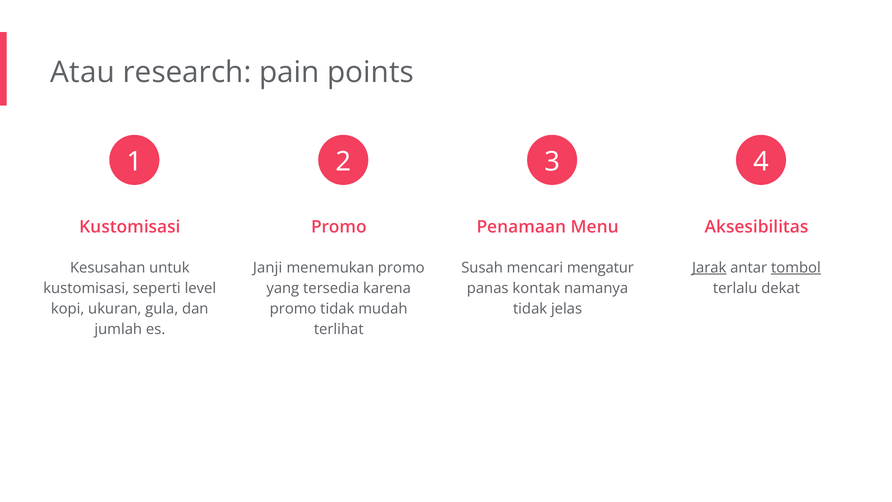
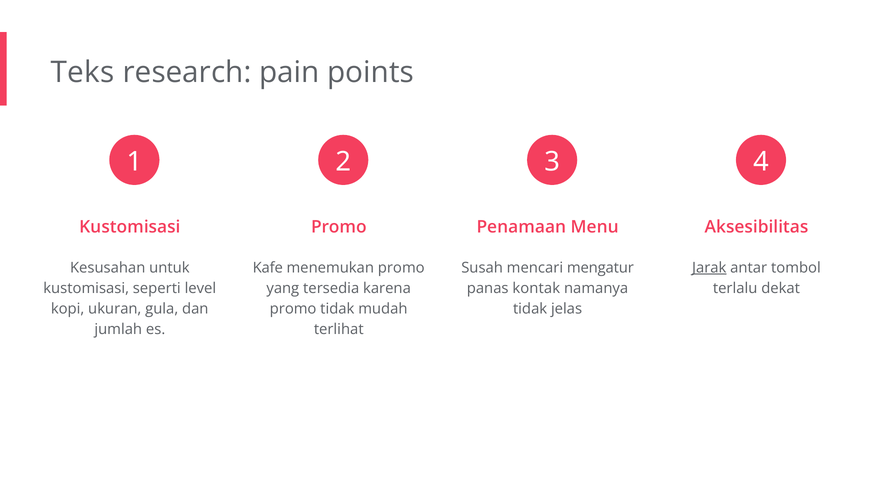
Atau: Atau -> Teks
Janji: Janji -> Kafe
tombol underline: present -> none
